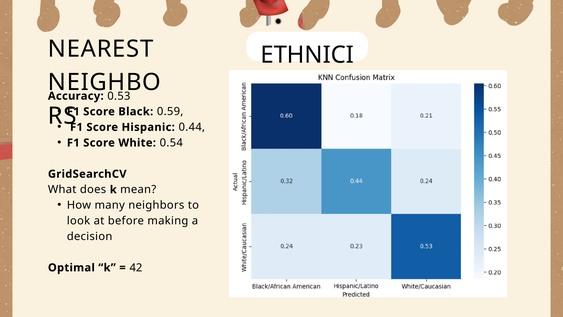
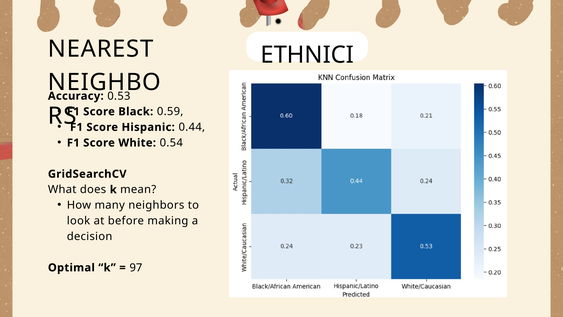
42: 42 -> 97
